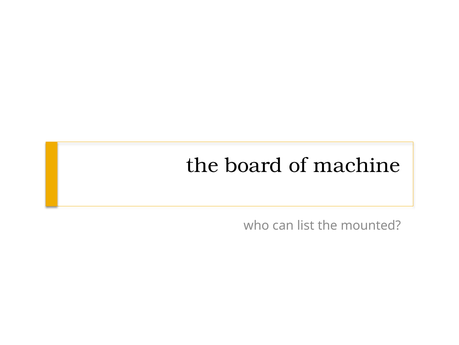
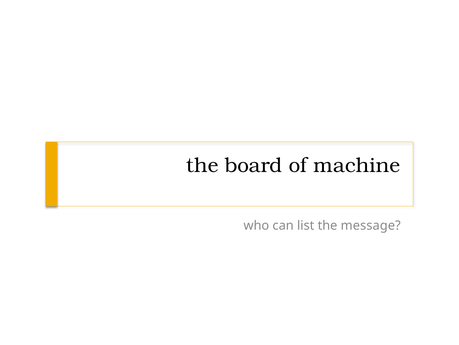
mounted: mounted -> message
